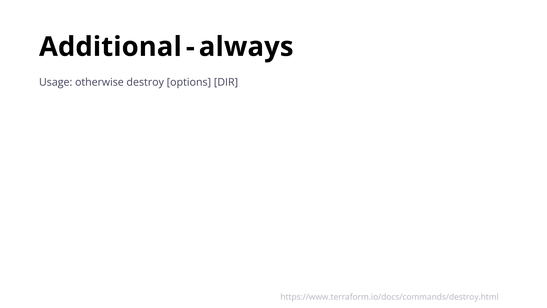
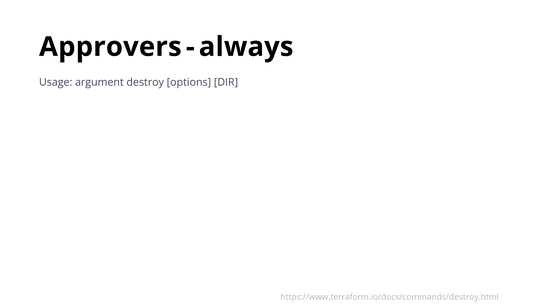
Additional: Additional -> Approvers
otherwise: otherwise -> argument
